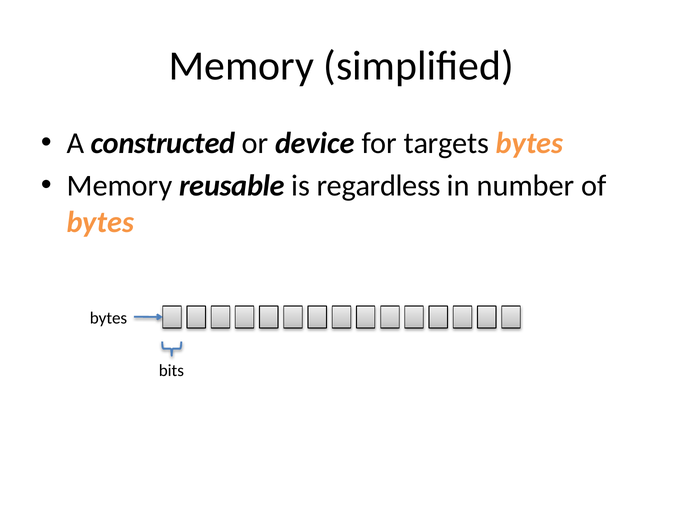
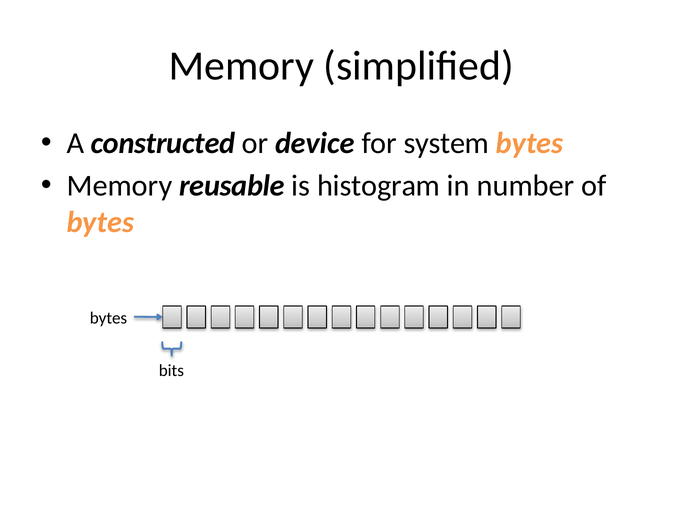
targets: targets -> system
regardless: regardless -> histogram
